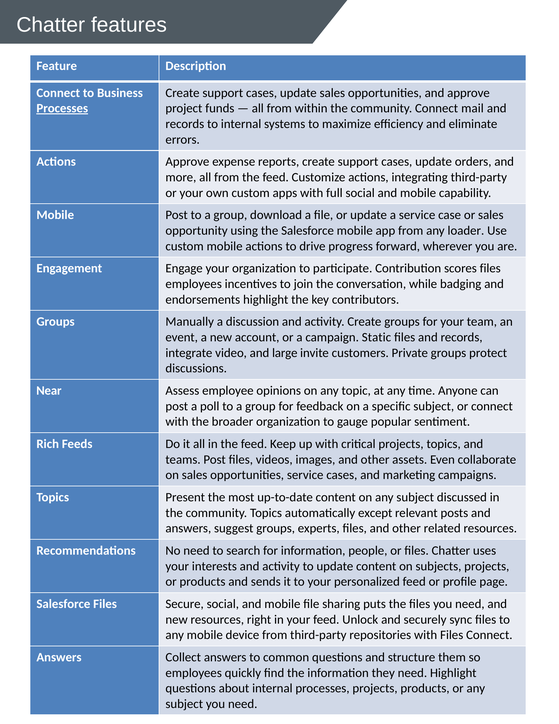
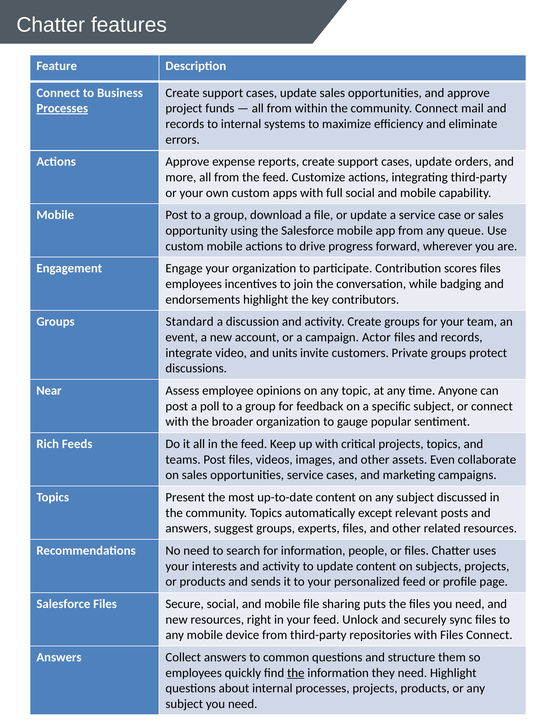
loader: loader -> queue
Manually: Manually -> Standard
Static: Static -> Actor
large: large -> units
the at (296, 672) underline: none -> present
